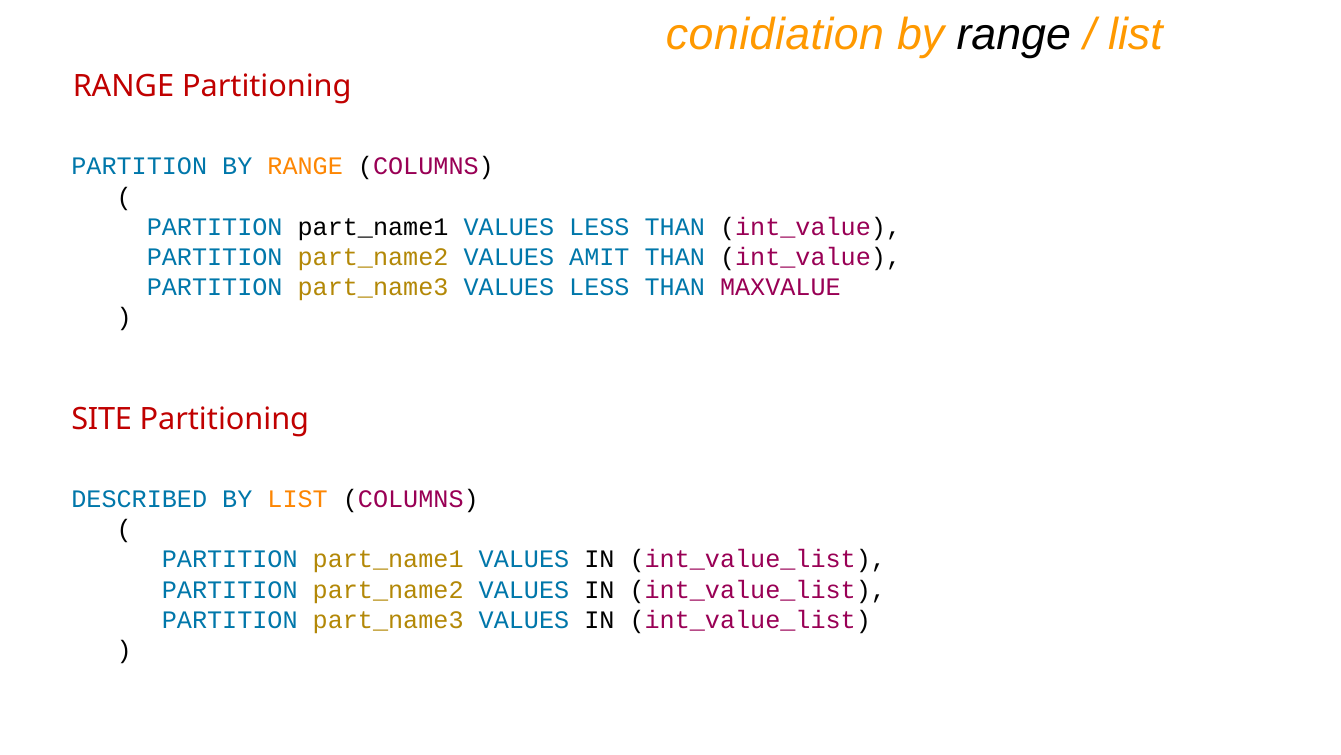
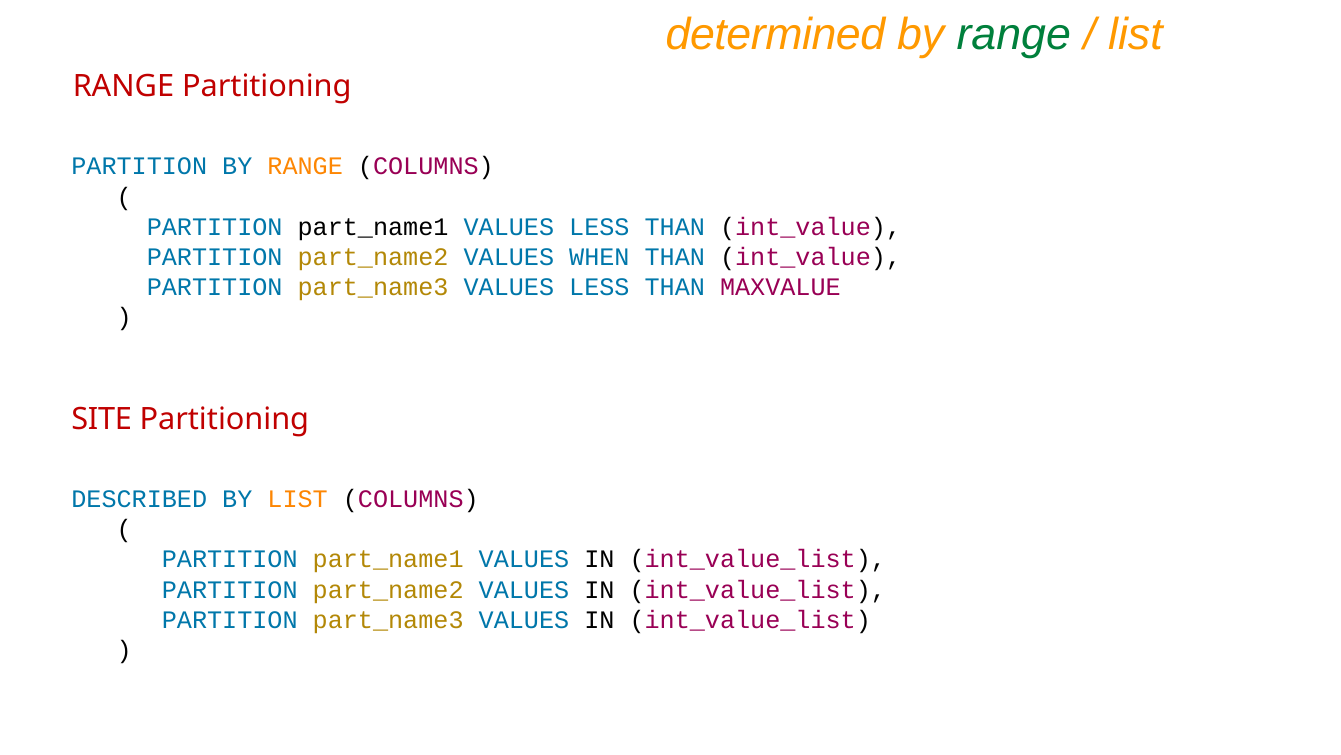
conidiation: conidiation -> determined
range at (1014, 35) colour: black -> green
AMIT: AMIT -> WHEN
